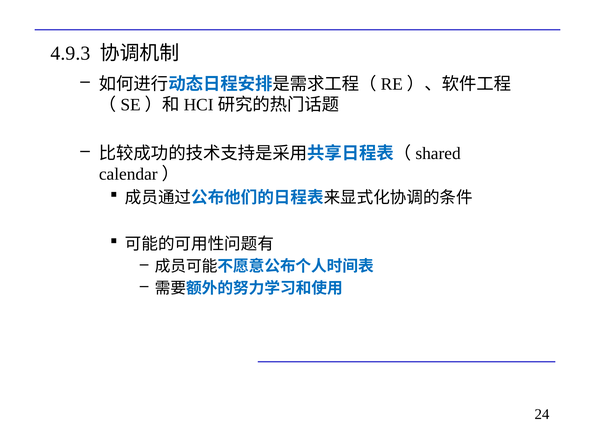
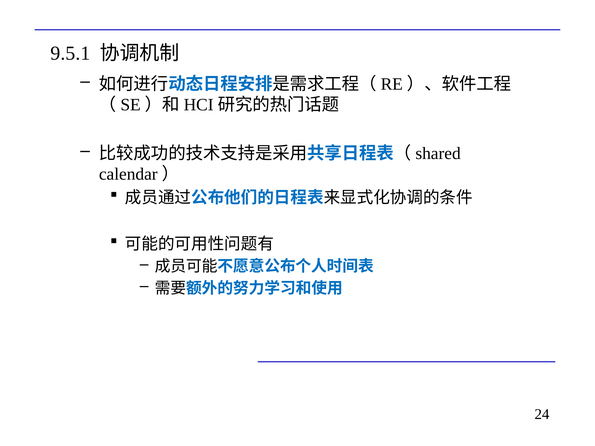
4.9.3: 4.9.3 -> 9.5.1
